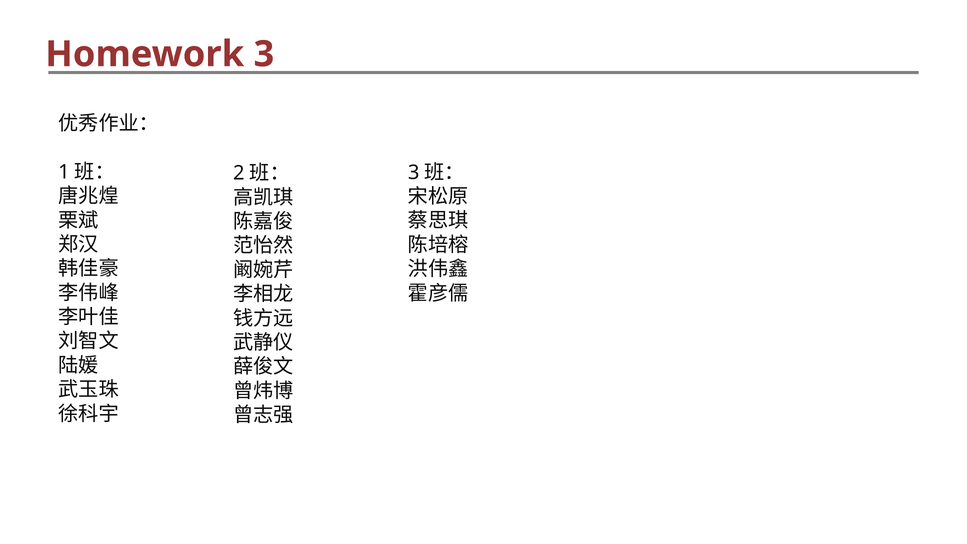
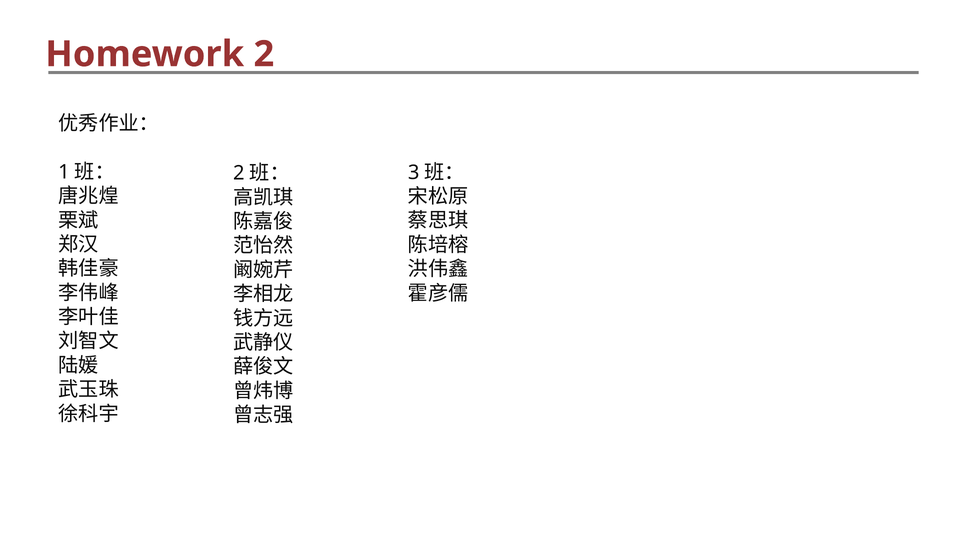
Homework 3: 3 -> 2
